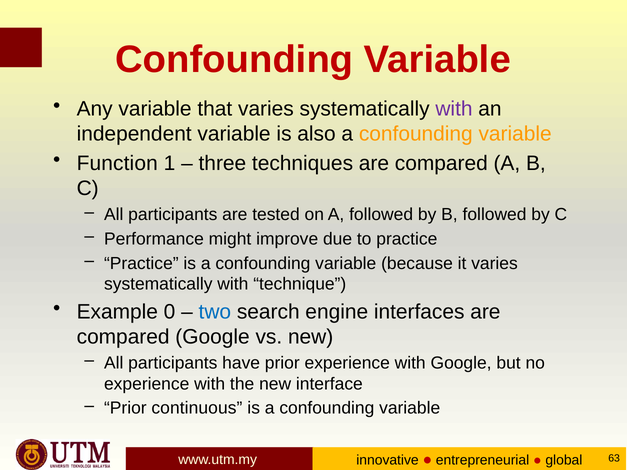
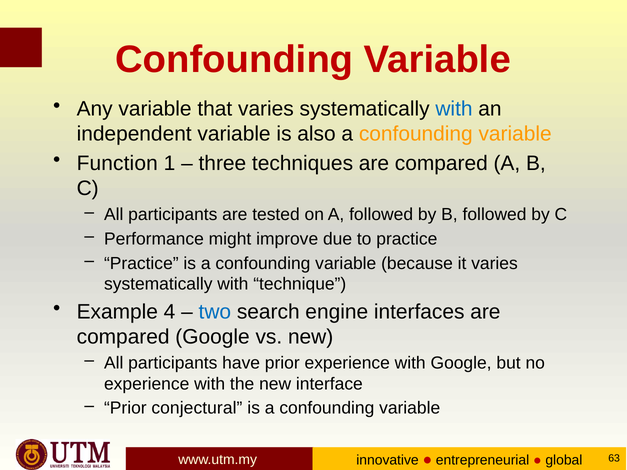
with at (454, 109) colour: purple -> blue
0: 0 -> 4
continuous: continuous -> conjectural
